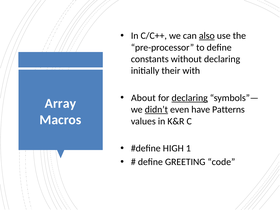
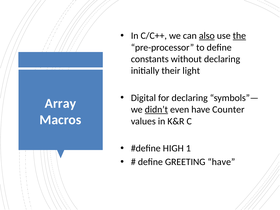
the underline: none -> present
with: with -> light
About: About -> Digital
declaring at (190, 98) underline: present -> none
Patterns: Patterns -> Counter
GREETING code: code -> have
